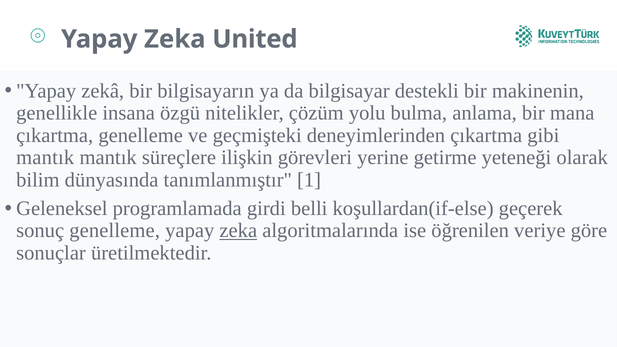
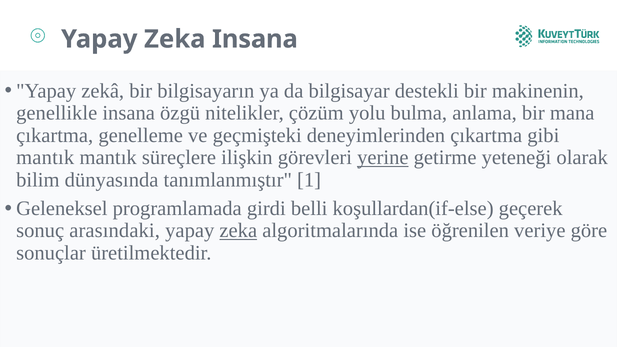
Zeka United: United -> Insana
yerine underline: none -> present
sonuç genelleme: genelleme -> arasındaki
